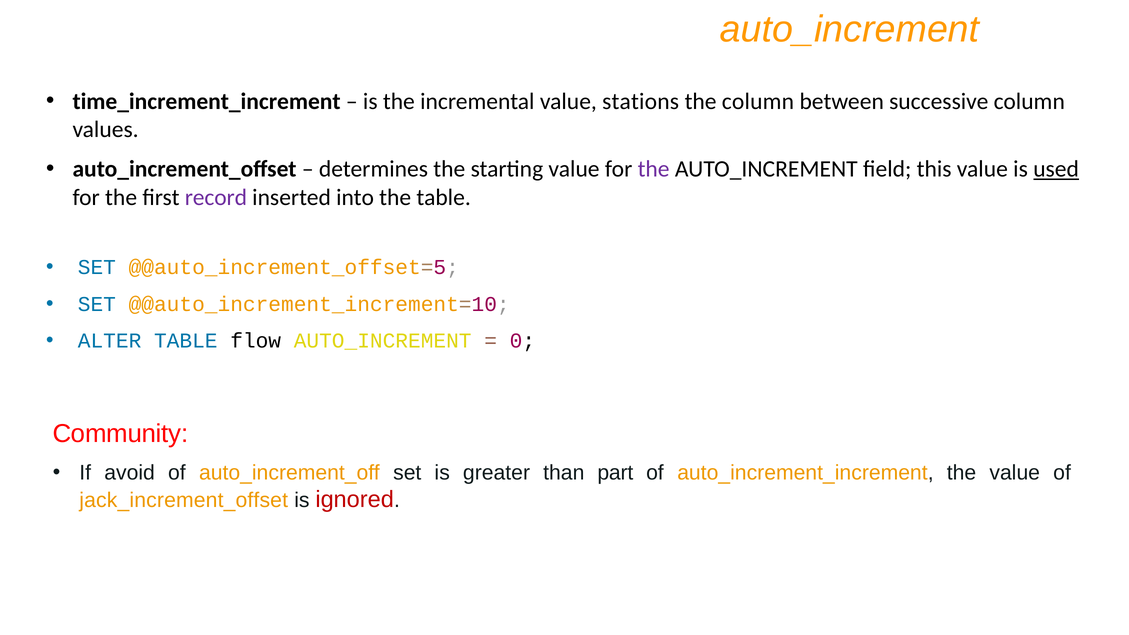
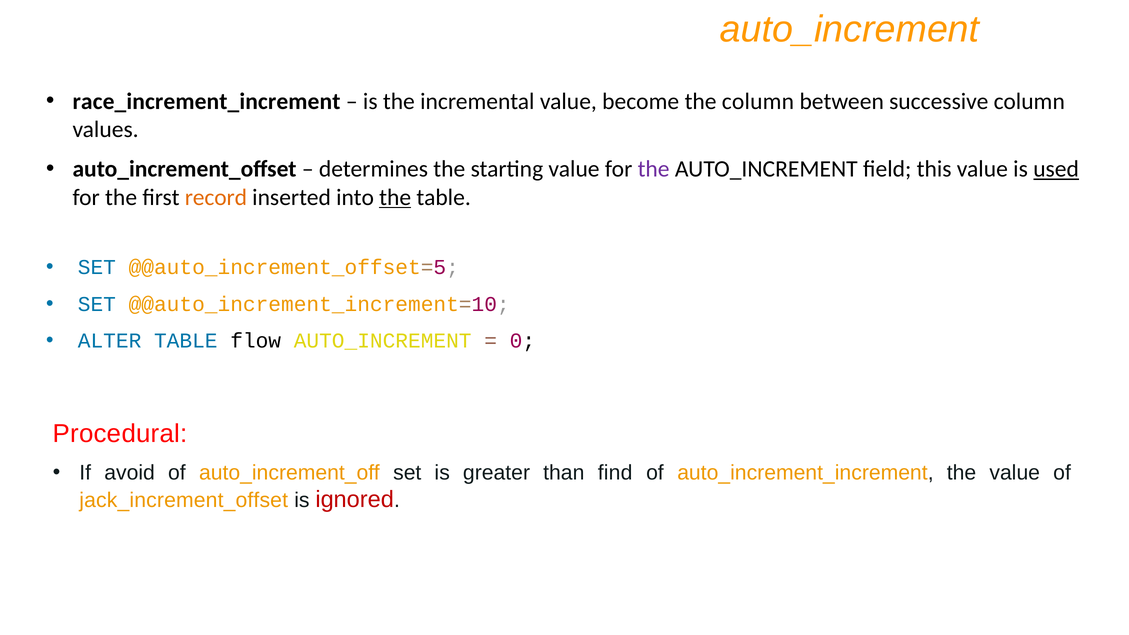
time_increment_increment: time_increment_increment -> race_increment_increment
stations: stations -> become
record colour: purple -> orange
the at (395, 197) underline: none -> present
Community: Community -> Procedural
part: part -> find
